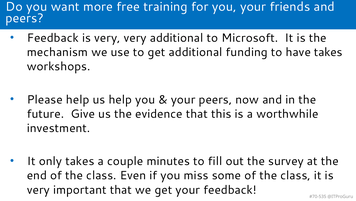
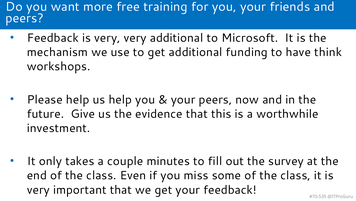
have takes: takes -> think
